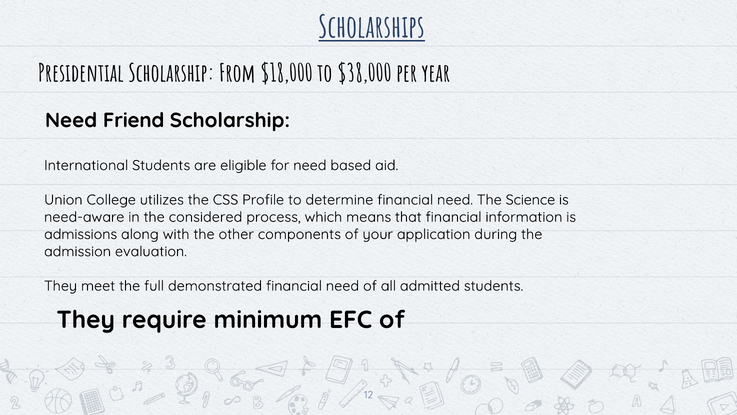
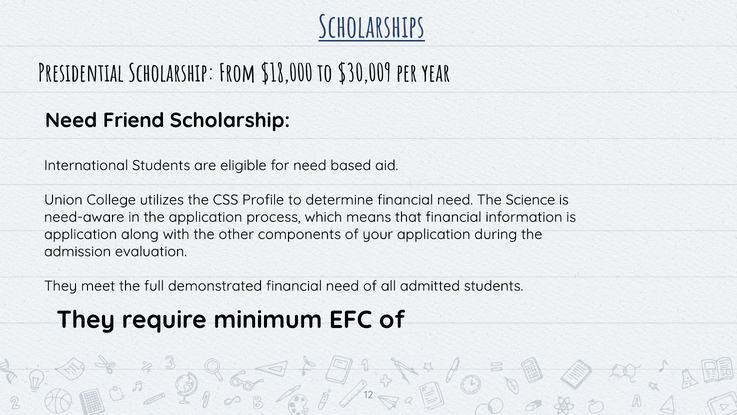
$38,000: $38,000 -> $30,009
the considered: considered -> application
admissions at (81, 234): admissions -> application
